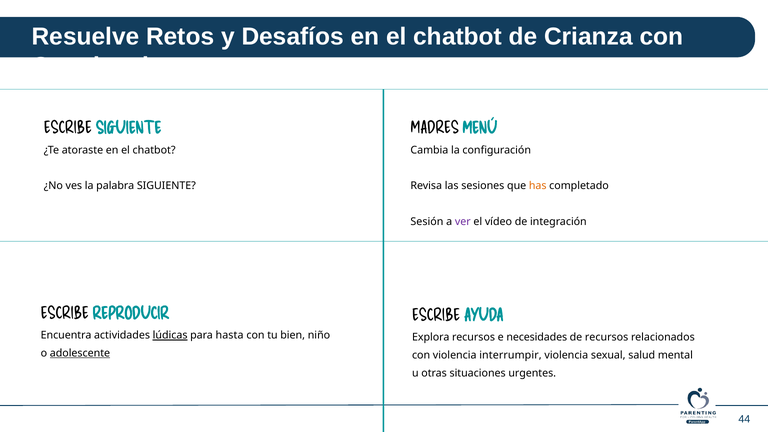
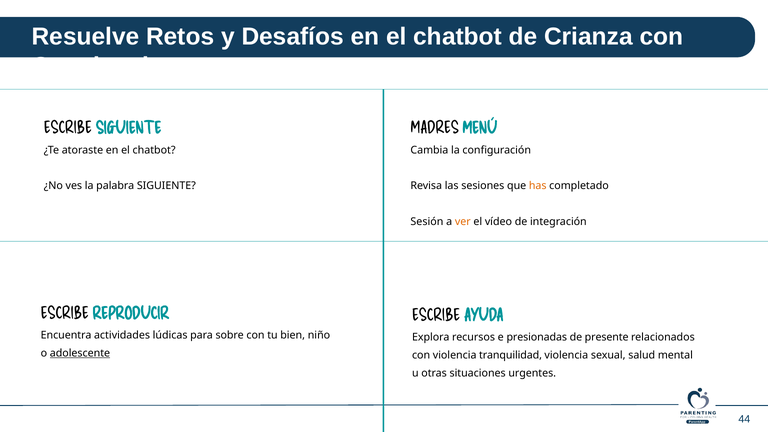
ver colour: purple -> orange
lúdicas underline: present -> none
hasta: hasta -> sobre
necesidades: necesidades -> presionadas
de recursos: recursos -> presente
interrumpir: interrumpir -> tranquilidad
